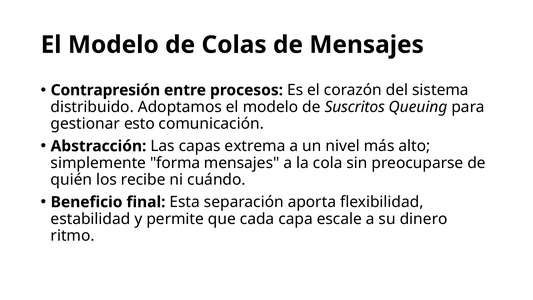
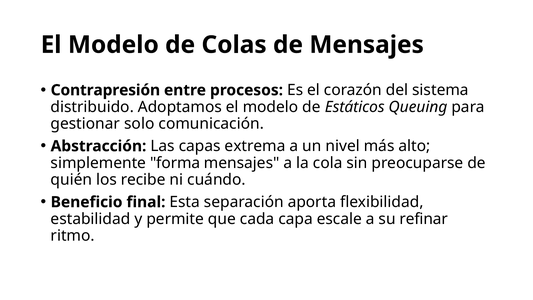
Suscritos: Suscritos -> Estáticos
esto: esto -> solo
dinero: dinero -> refinar
